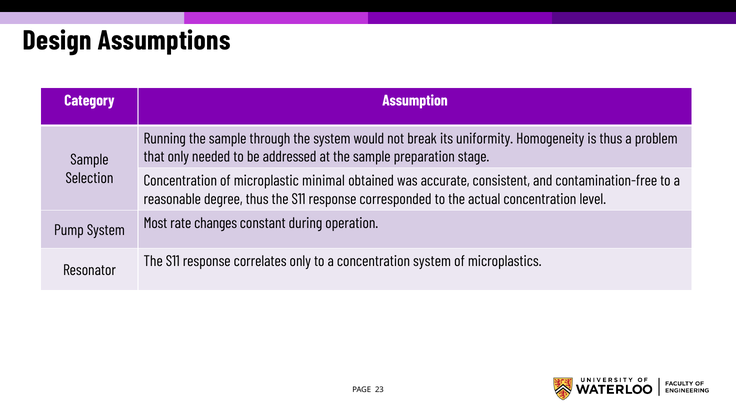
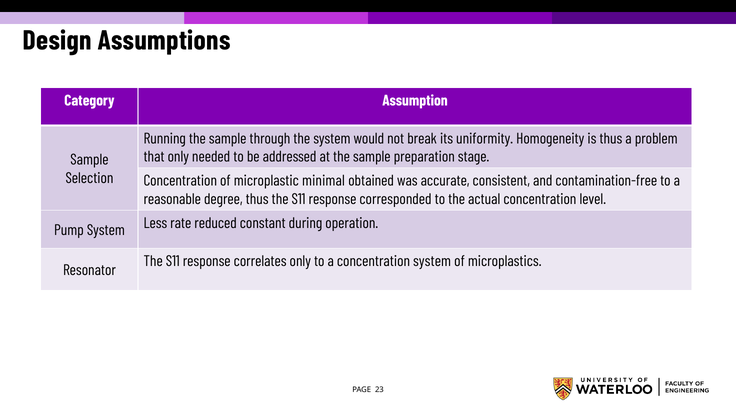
Most: Most -> Less
changes: changes -> reduced
